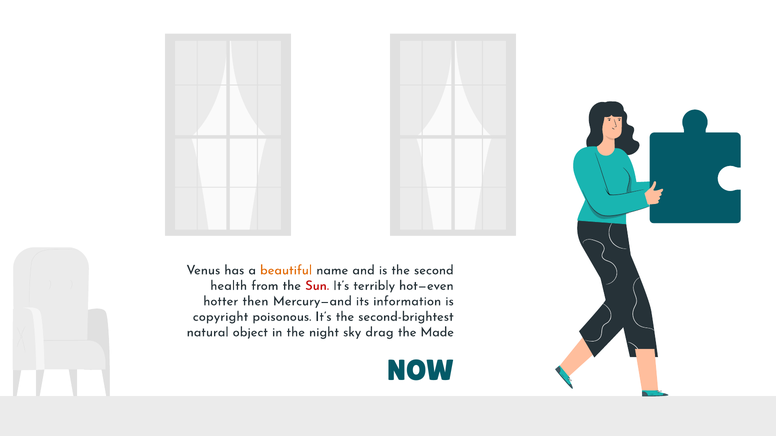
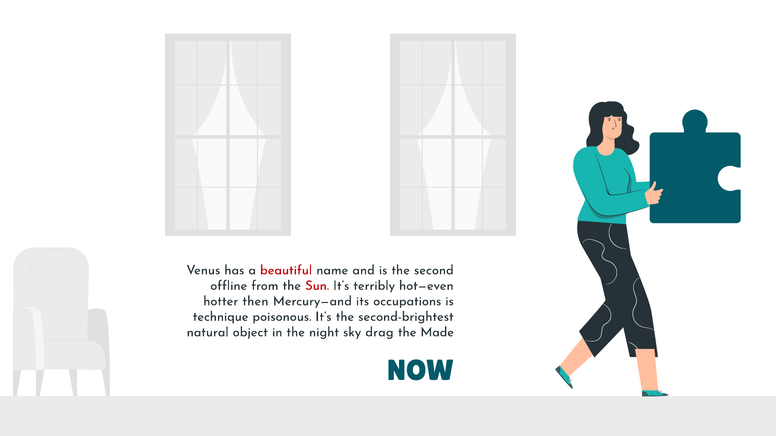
beautiful colour: orange -> red
health: health -> offline
information: information -> occupations
copyright: copyright -> technique
